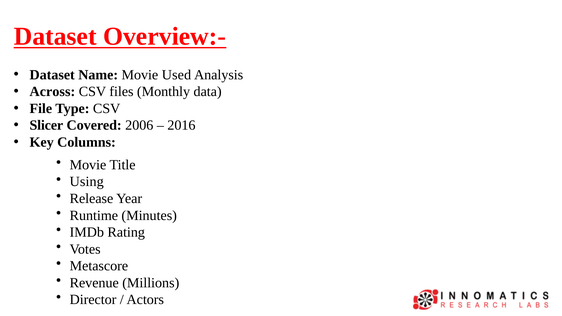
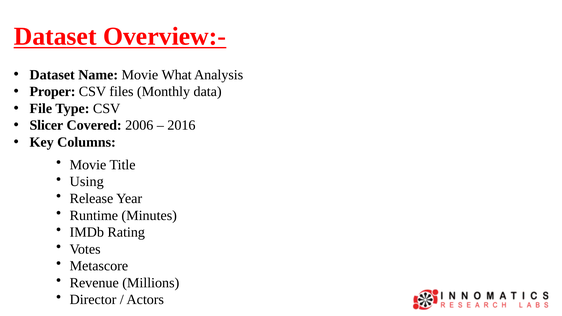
Used: Used -> What
Across: Across -> Proper
